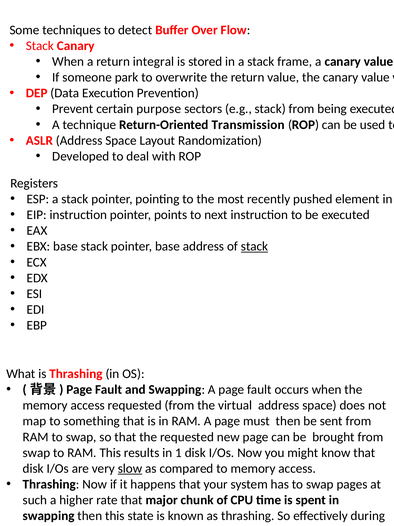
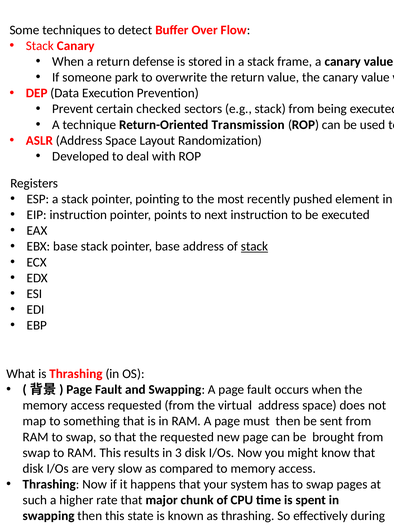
integral: integral -> defense
purpose: purpose -> checked
1: 1 -> 3
slow underline: present -> none
